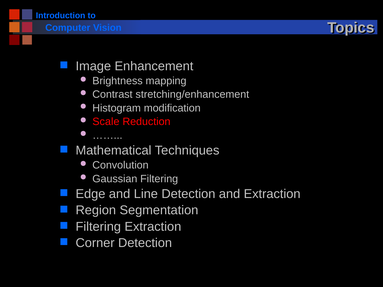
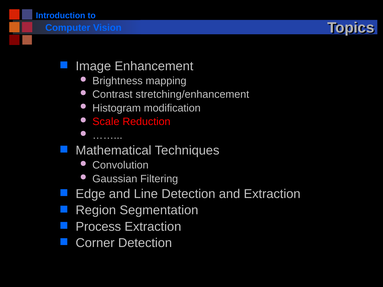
Filtering at (98, 227): Filtering -> Process
